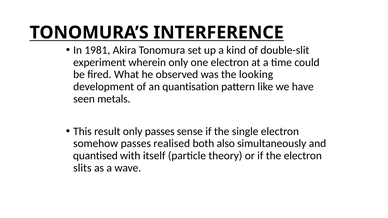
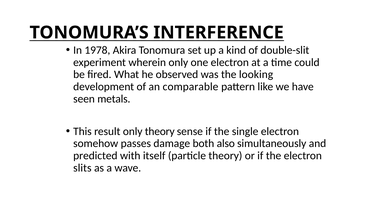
1981: 1981 -> 1978
quantisation: quantisation -> comparable
only passes: passes -> theory
realised: realised -> damage
quantised: quantised -> predicted
